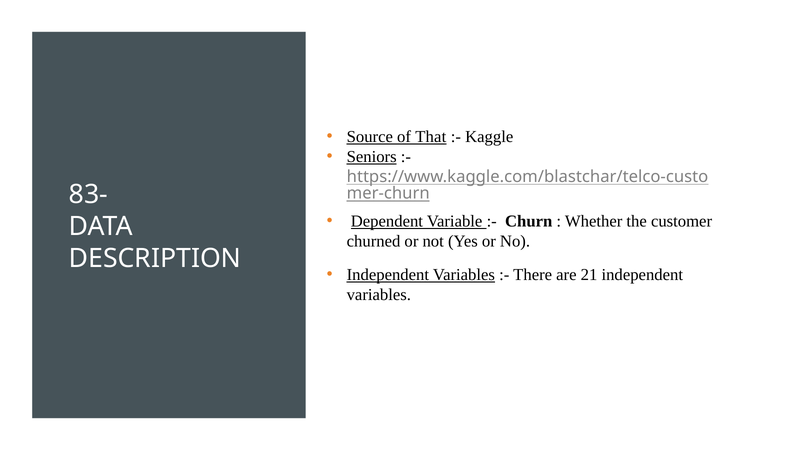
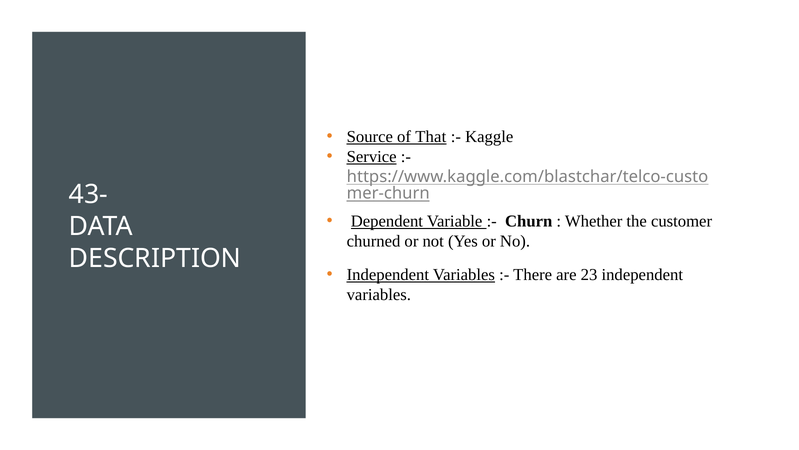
Seniors: Seniors -> Service
83-: 83- -> 43-
21: 21 -> 23
